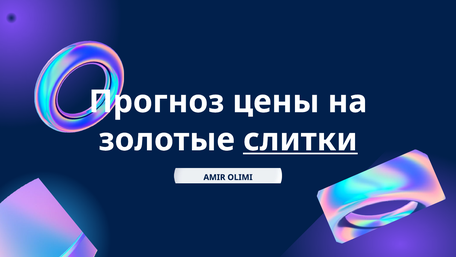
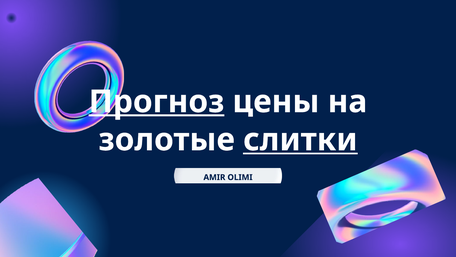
Прогноз underline: none -> present
